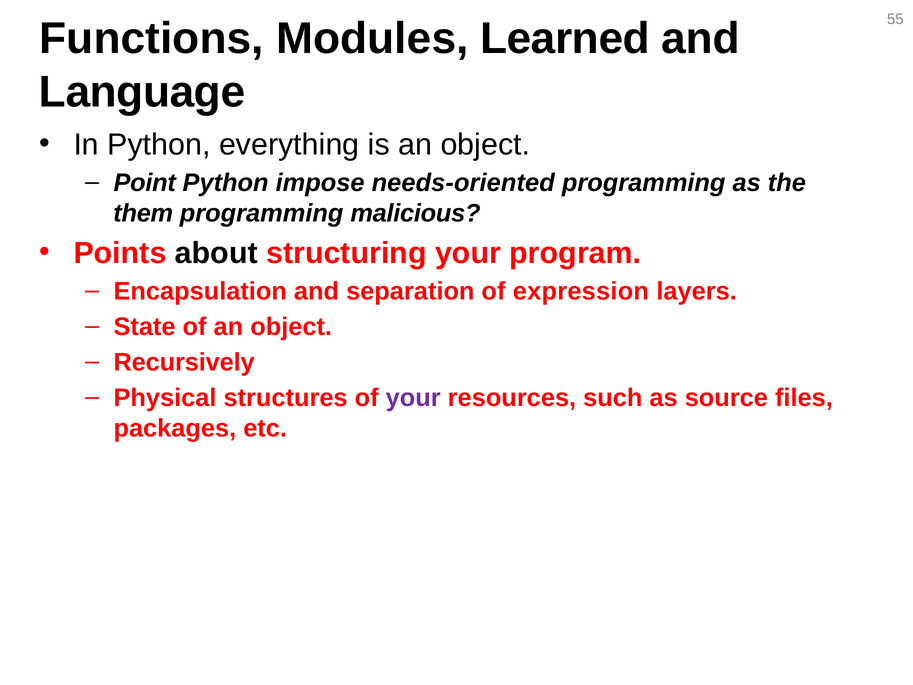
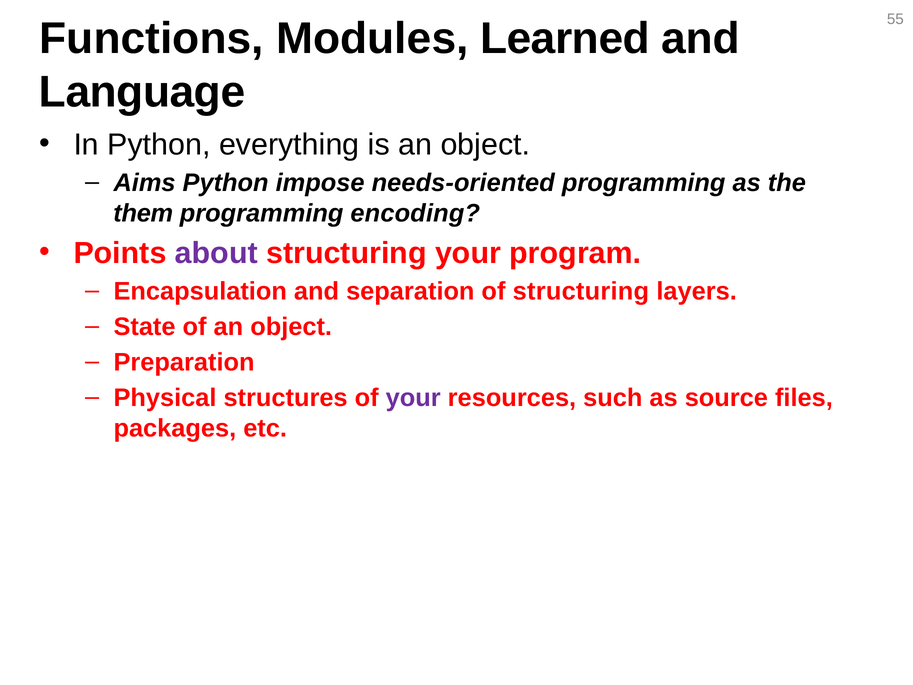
Point: Point -> Aims
malicious: malicious -> encoding
about colour: black -> purple
of expression: expression -> structuring
Recursively: Recursively -> Preparation
